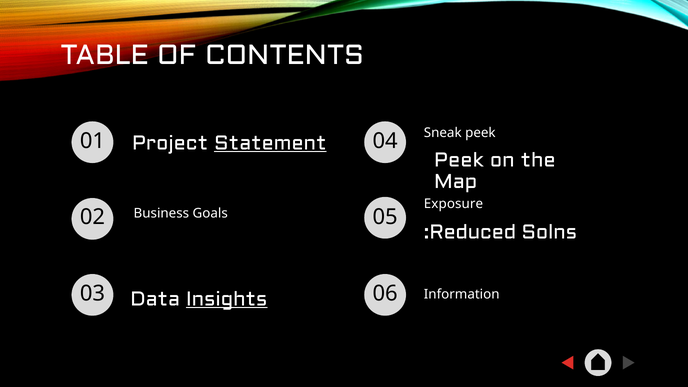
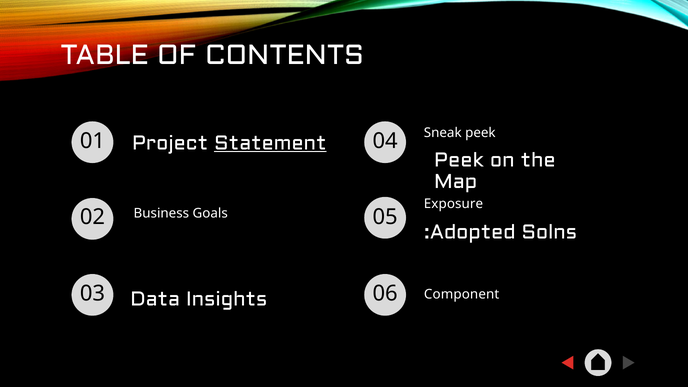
:Reduced: :Reduced -> :Adopted
Information: Information -> Component
Insights underline: present -> none
